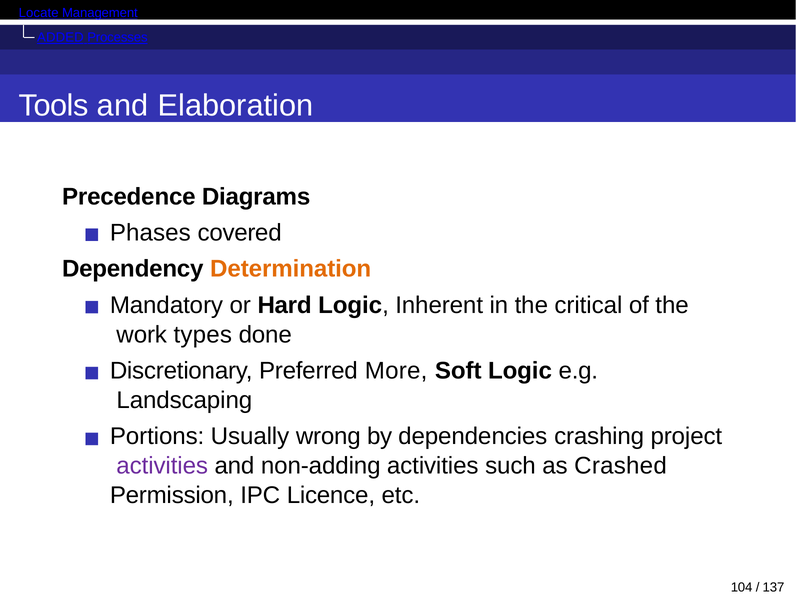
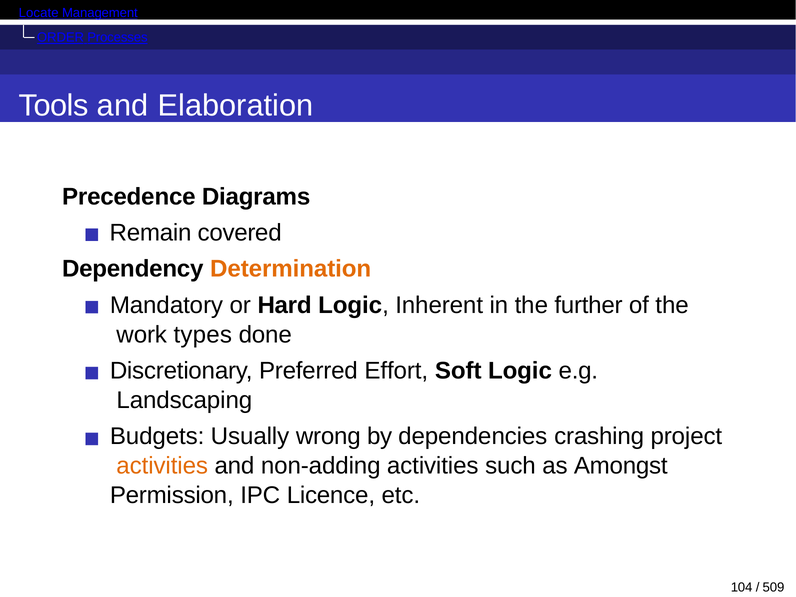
ADDED: ADDED -> ORDER
Phases: Phases -> Remain
critical: critical -> further
More: More -> Effort
Portions: Portions -> Budgets
activities at (162, 466) colour: purple -> orange
Crashed: Crashed -> Amongst
137: 137 -> 509
